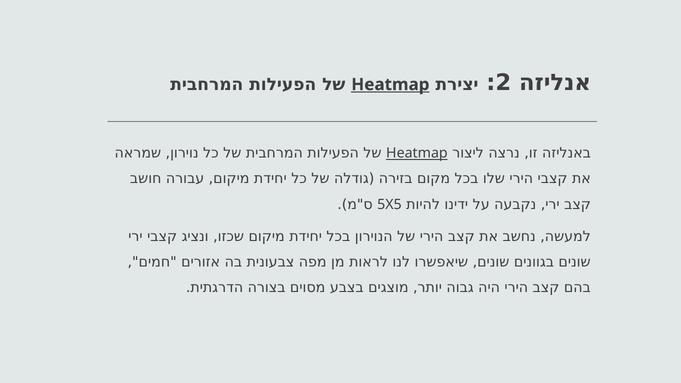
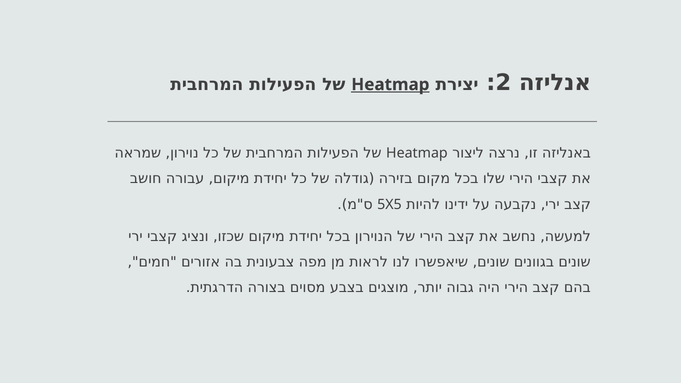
Heatmap at (417, 153) underline: present -> none
